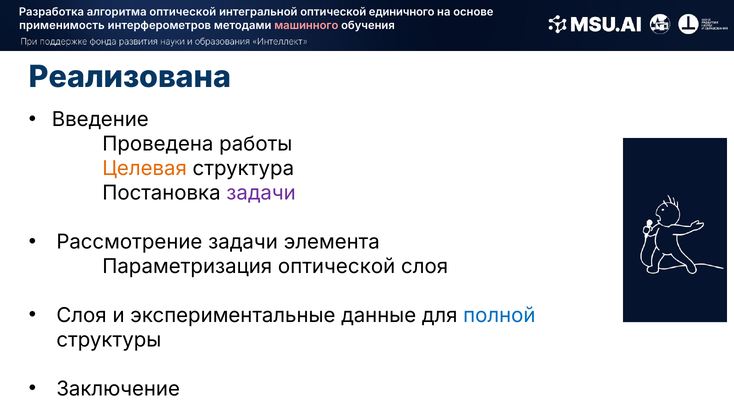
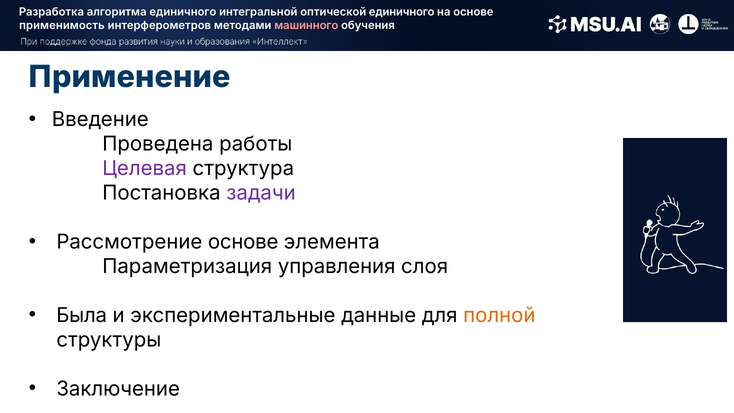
алгоритма оптической: оптической -> единичного
Реализована: Реализована -> Применение
Целевая colour: orange -> purple
Рассмотрение задачи: задачи -> основе
Параметризация оптической: оптической -> управления
Слоя at (82, 315): Слоя -> Была
полной colour: blue -> orange
